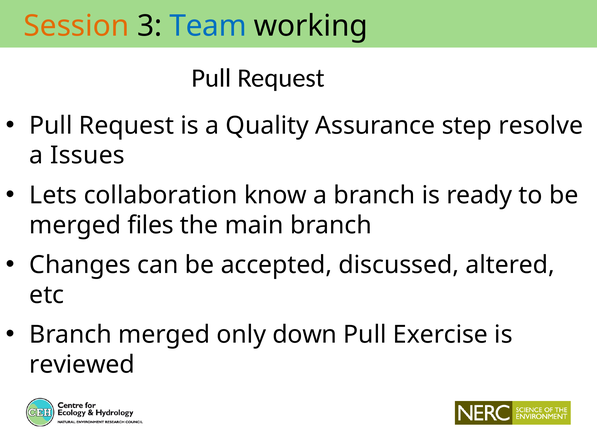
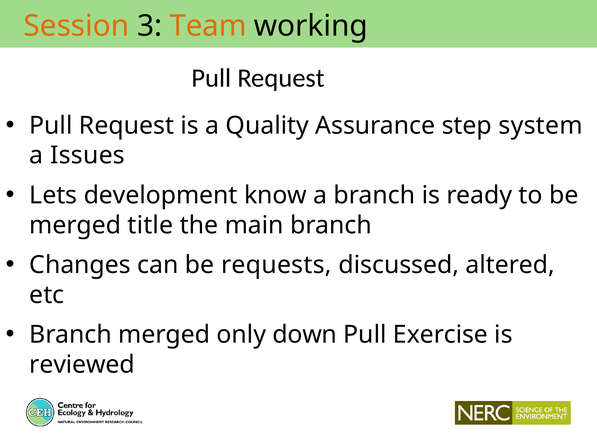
Team colour: blue -> orange
resolve: resolve -> system
collaboration: collaboration -> development
files: files -> title
accepted: accepted -> requests
